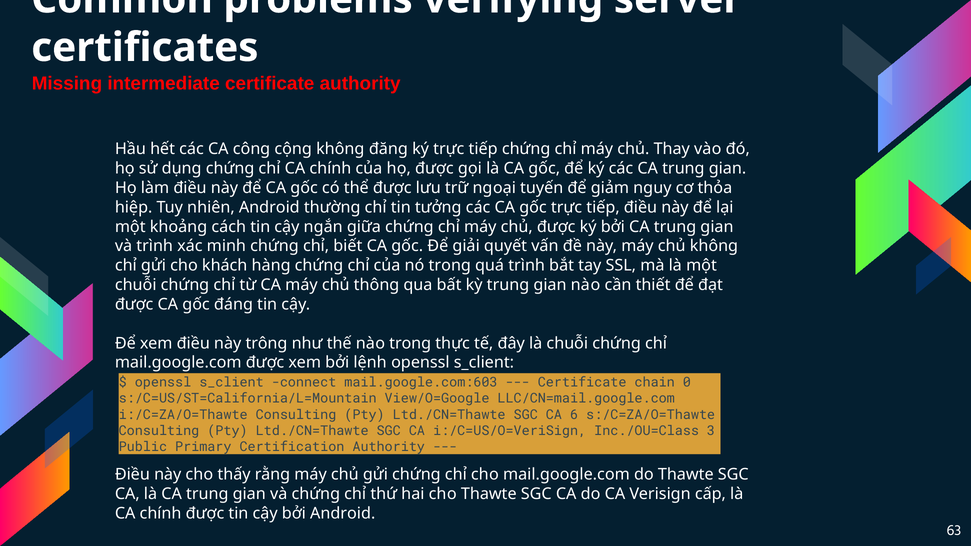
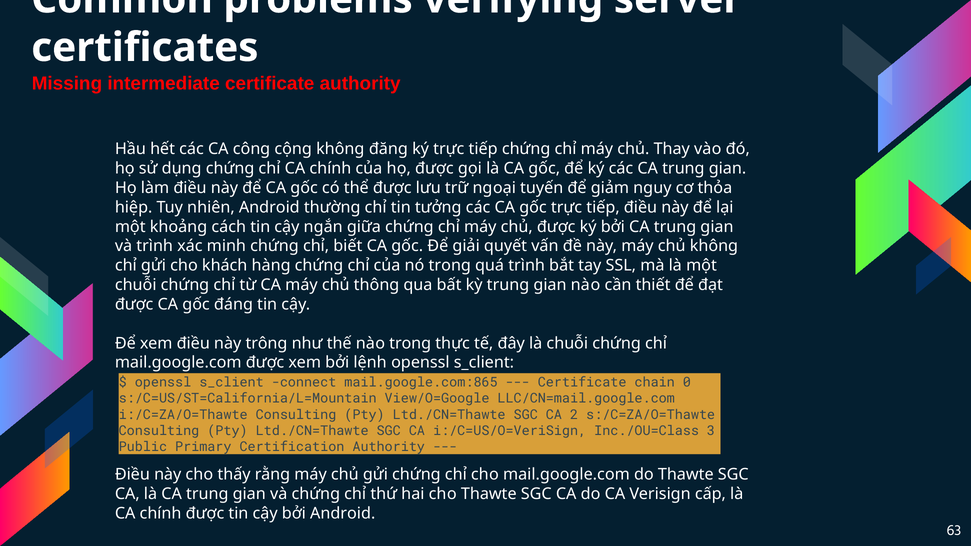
mail.google.com:603: mail.google.com:603 -> mail.google.com:865
6: 6 -> 2
